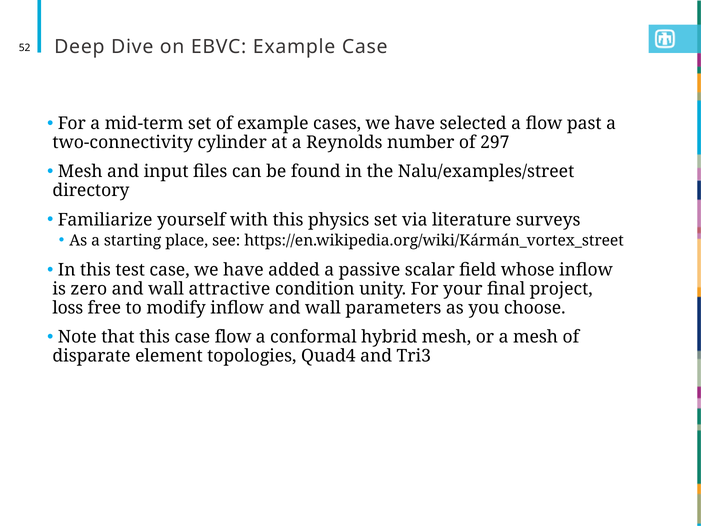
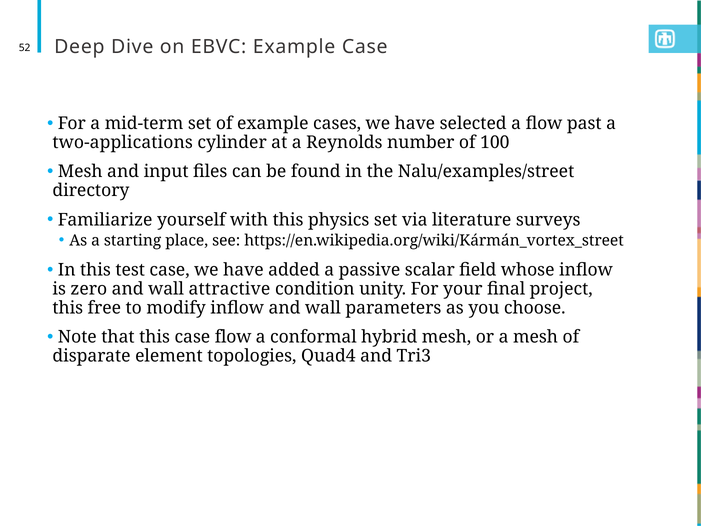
two-connectivity: two-connectivity -> two-applications
297: 297 -> 100
loss at (68, 308): loss -> this
